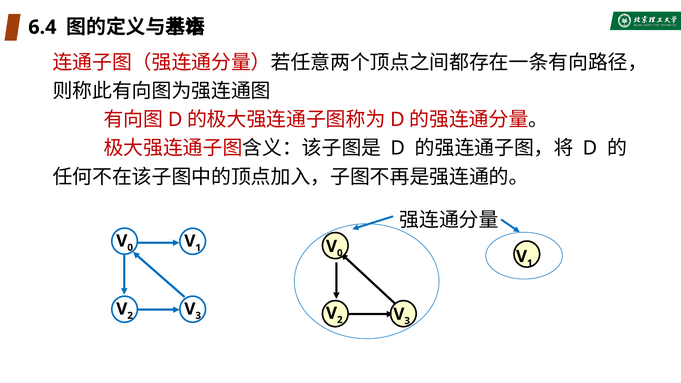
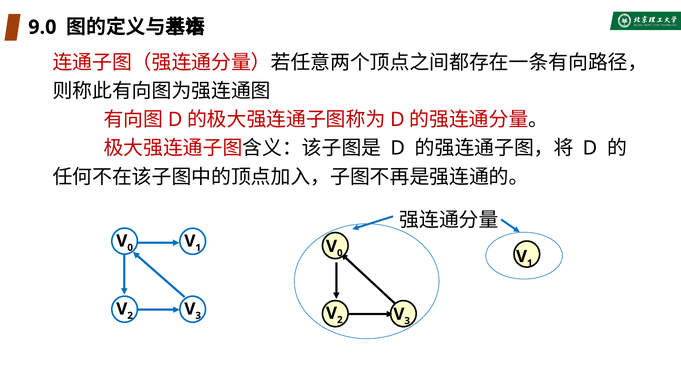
6.4: 6.4 -> 9.0
